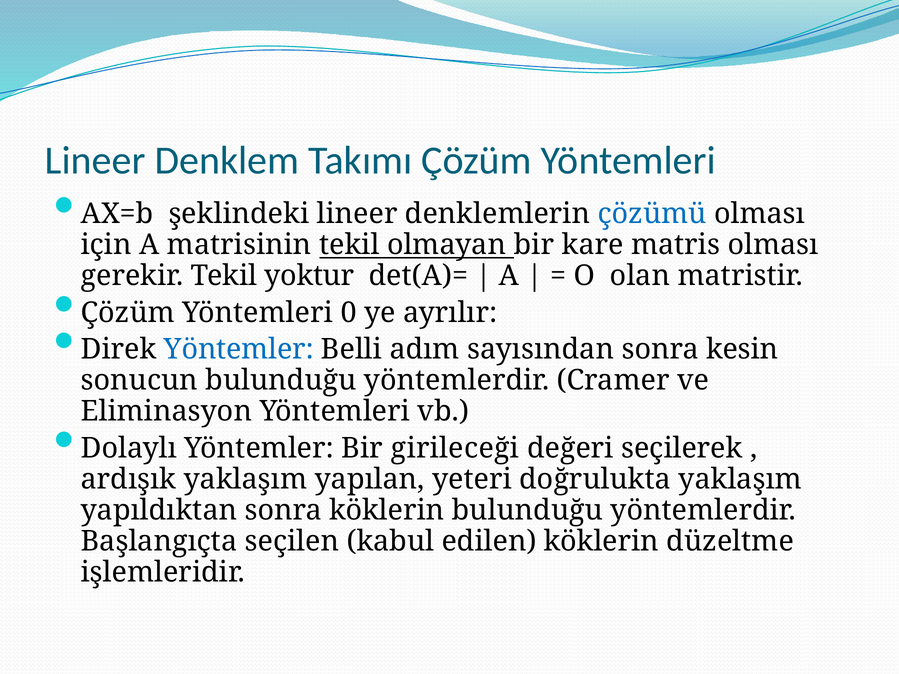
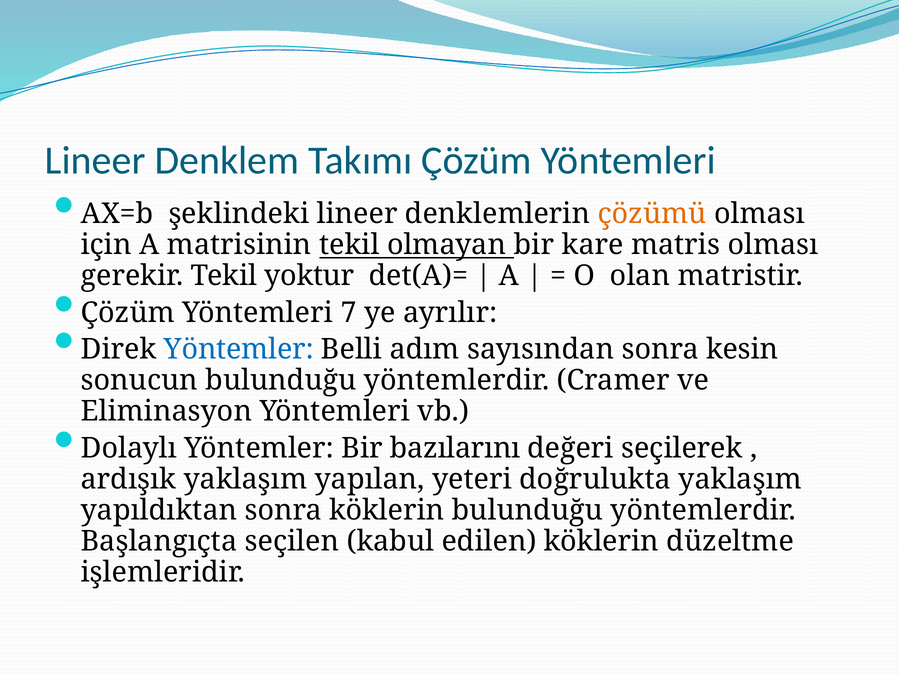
çözümü colour: blue -> orange
0: 0 -> 7
girileceği: girileceği -> bazılarını
